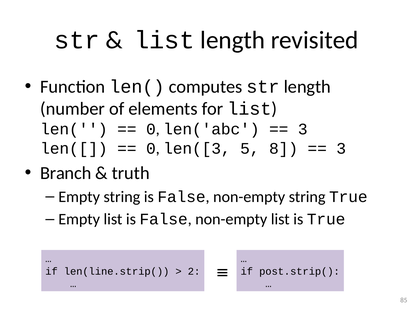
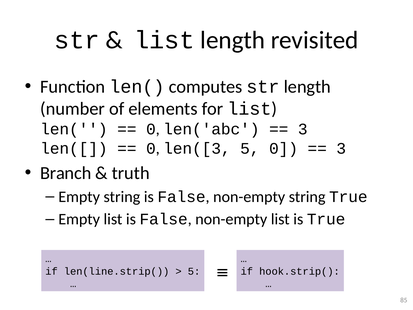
5 8: 8 -> 0
2 at (194, 271): 2 -> 5
post.strip(: post.strip( -> hook.strip(
